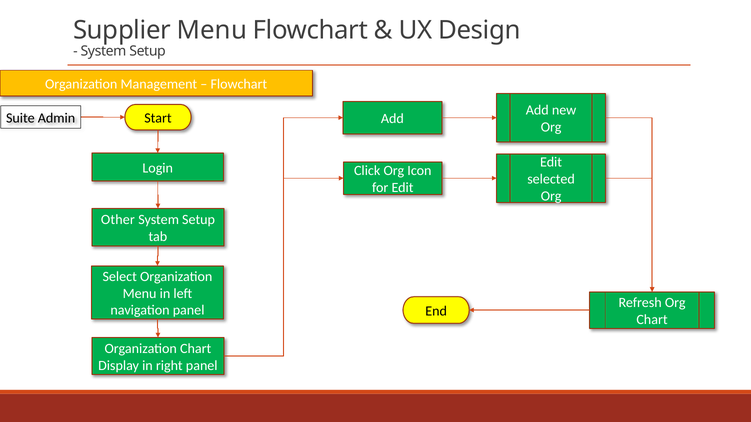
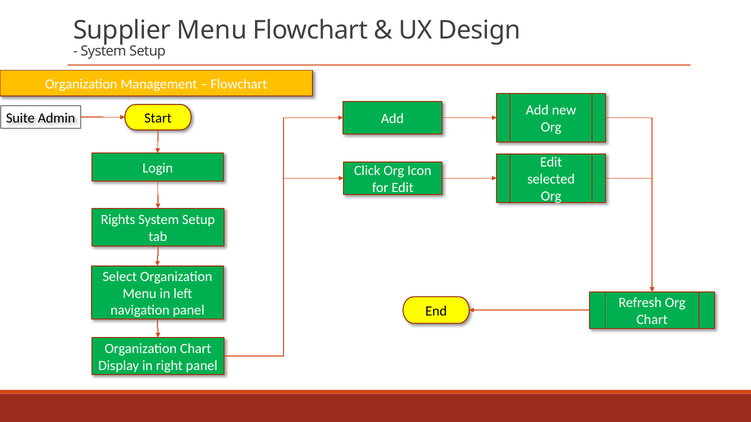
Other: Other -> Rights
